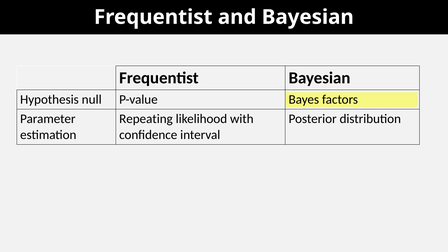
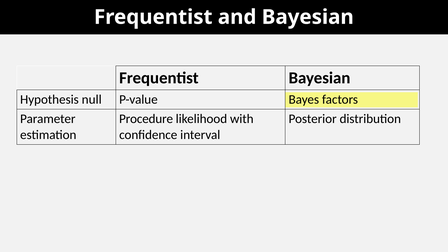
Repeating: Repeating -> Procedure
